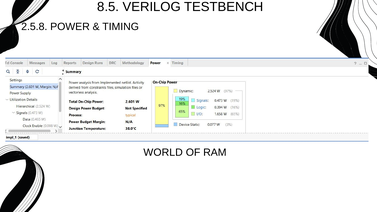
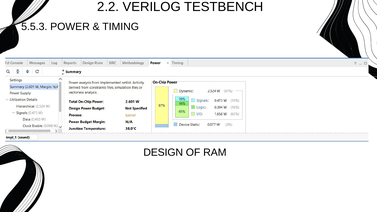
8.5: 8.5 -> 2.2
2.5.8: 2.5.8 -> 5.5.3
WORLD: WORLD -> DESIGN
